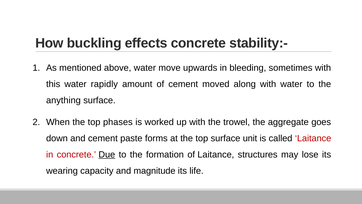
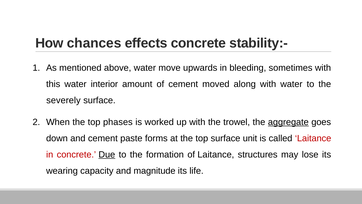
buckling: buckling -> chances
rapidly: rapidly -> interior
anything: anything -> severely
aggregate underline: none -> present
